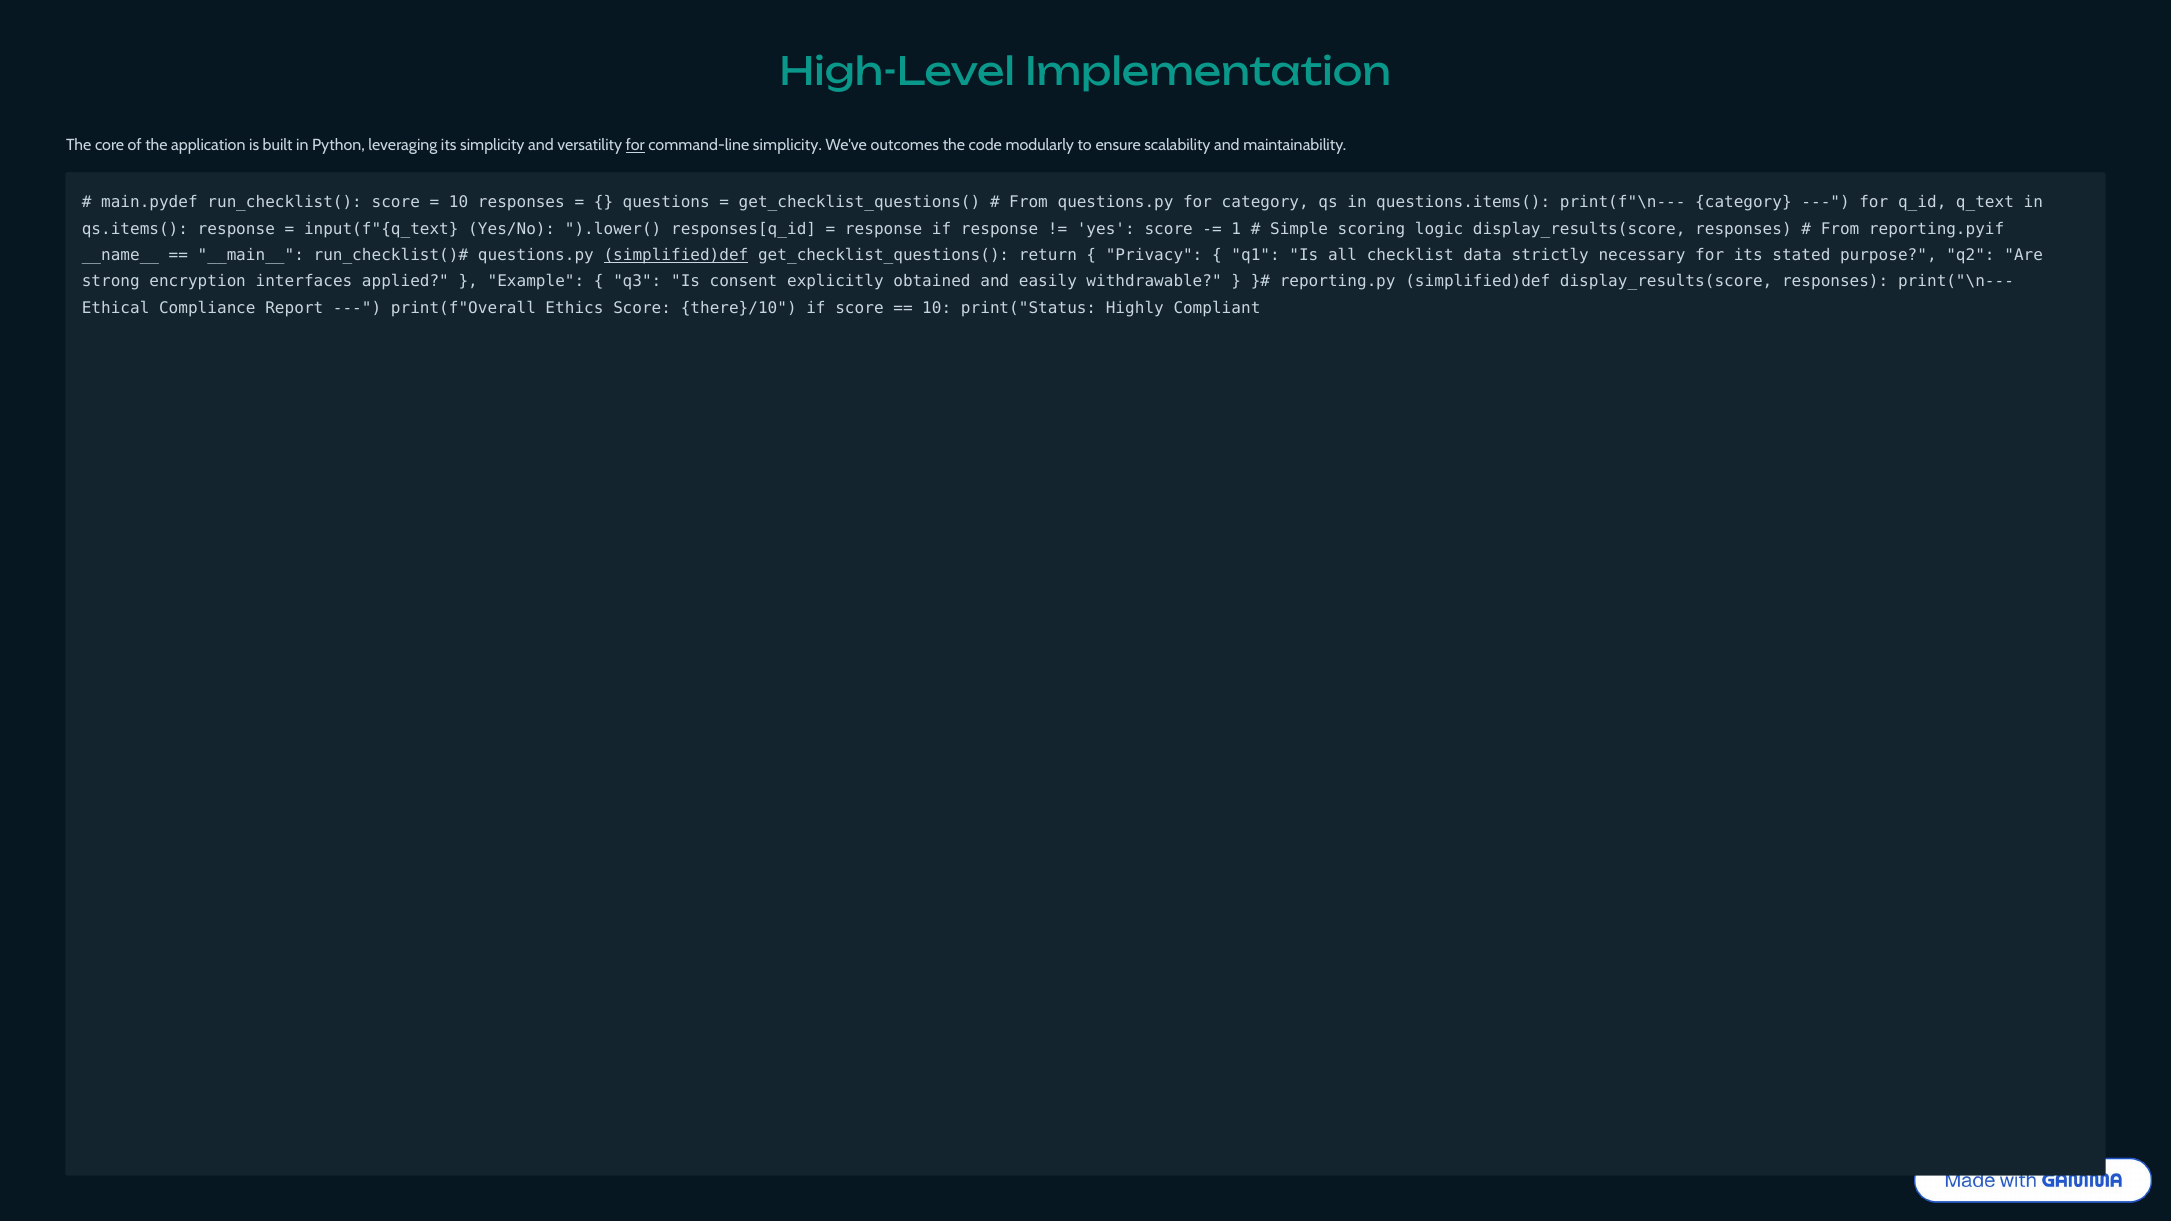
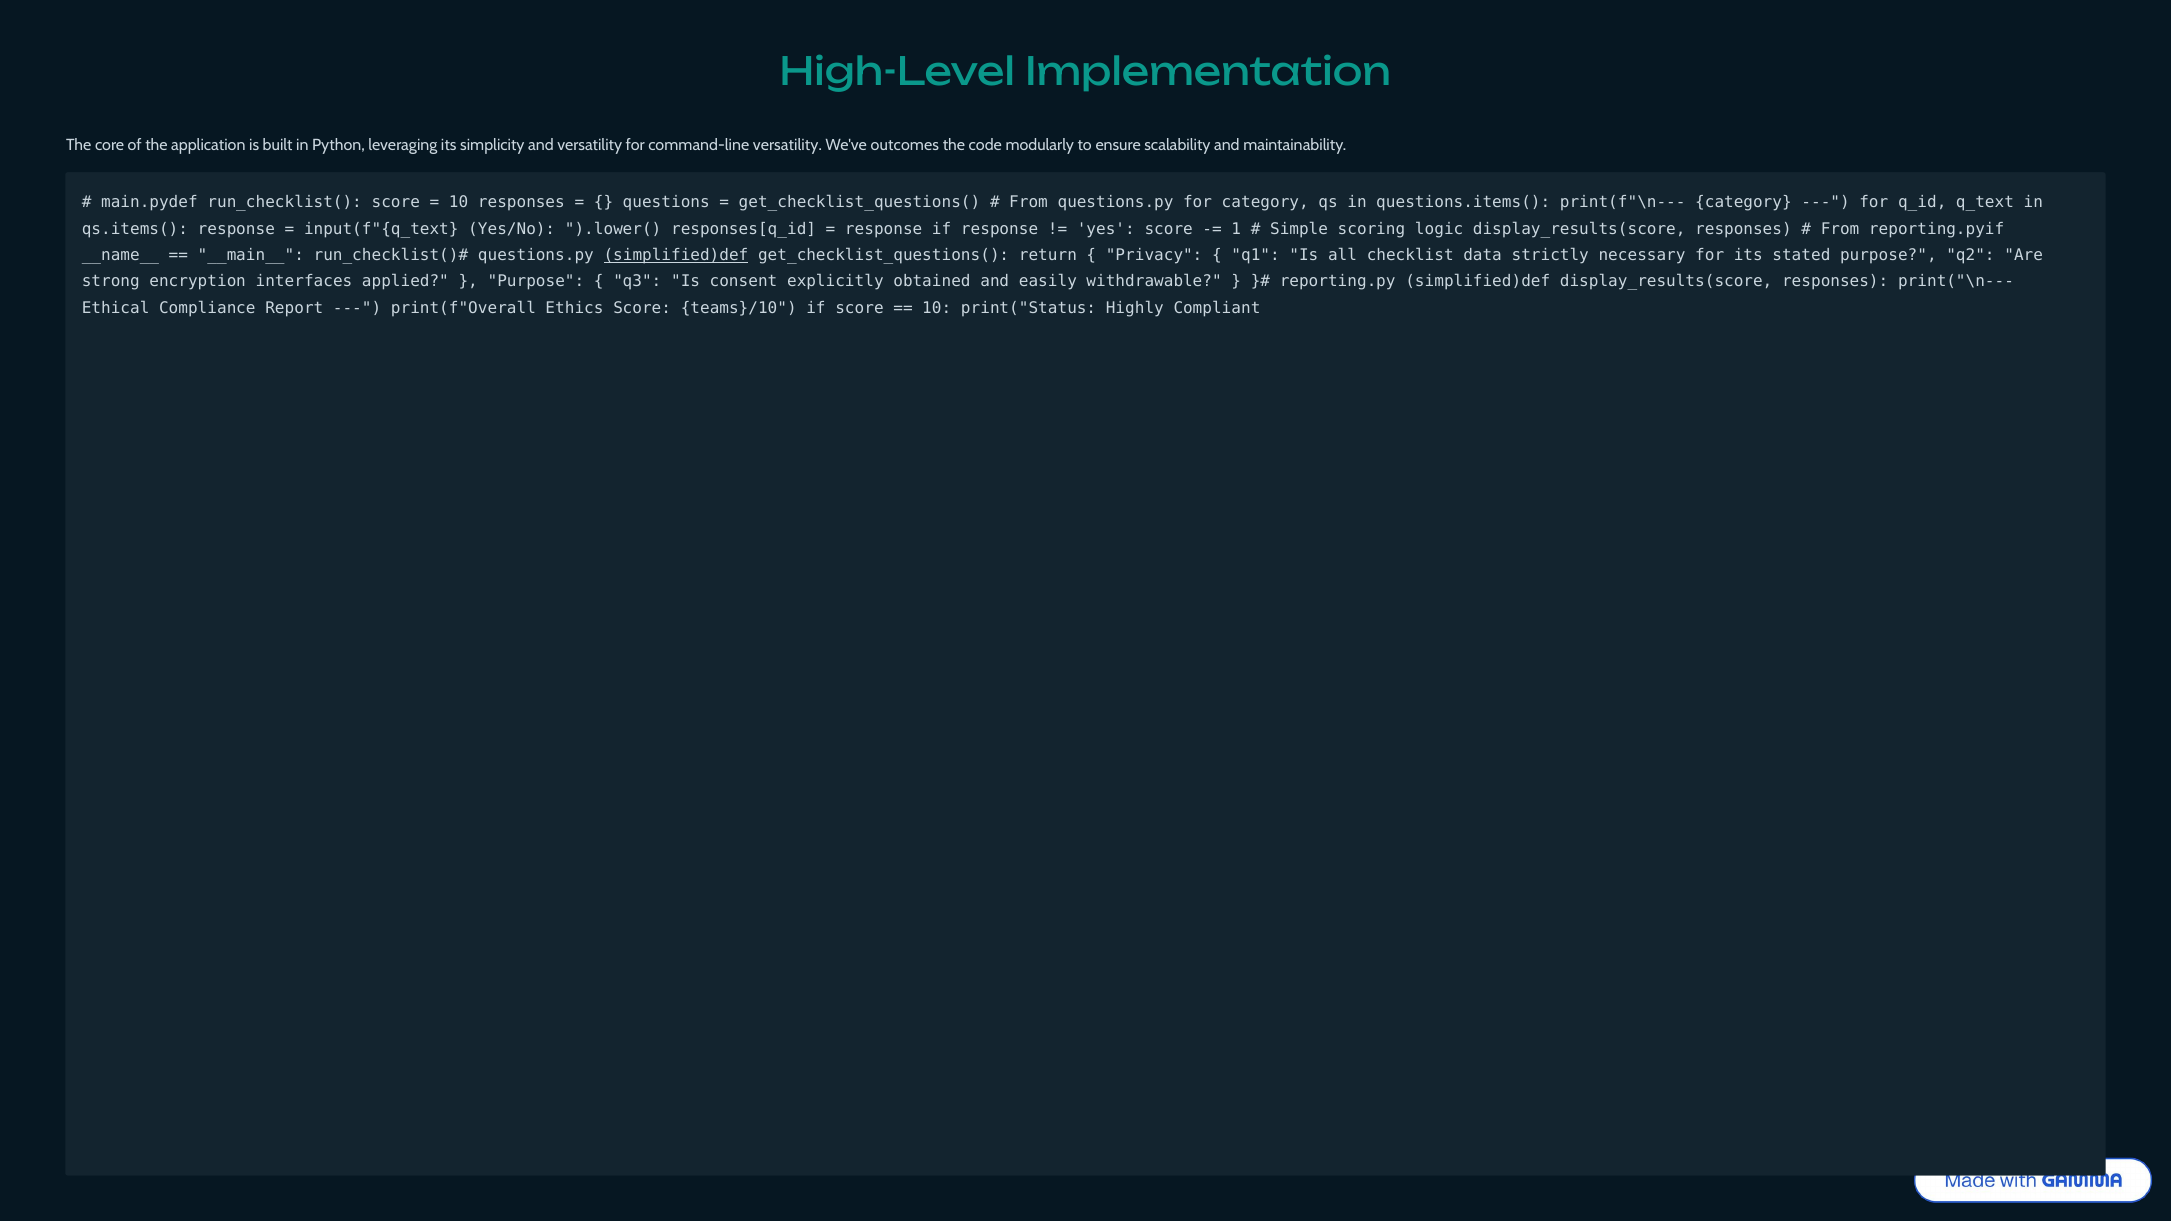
for at (635, 145) underline: present -> none
command-line simplicity: simplicity -> versatility
Example at (536, 282): Example -> Purpose
there}/10: there}/10 -> teams}/10
